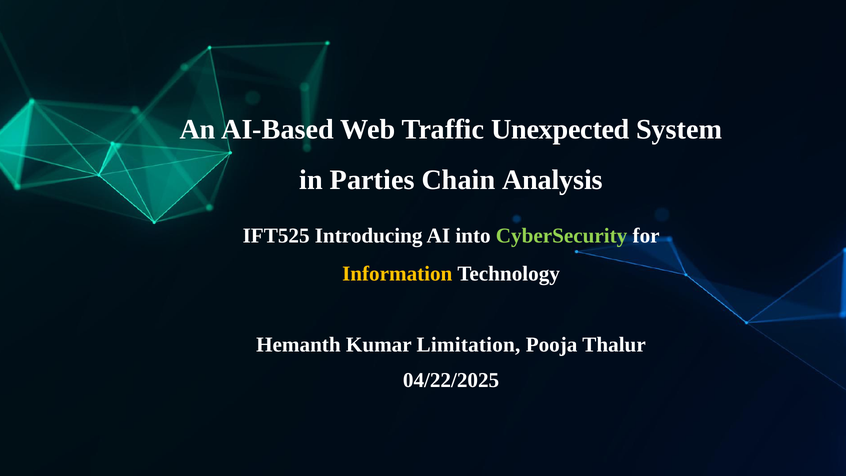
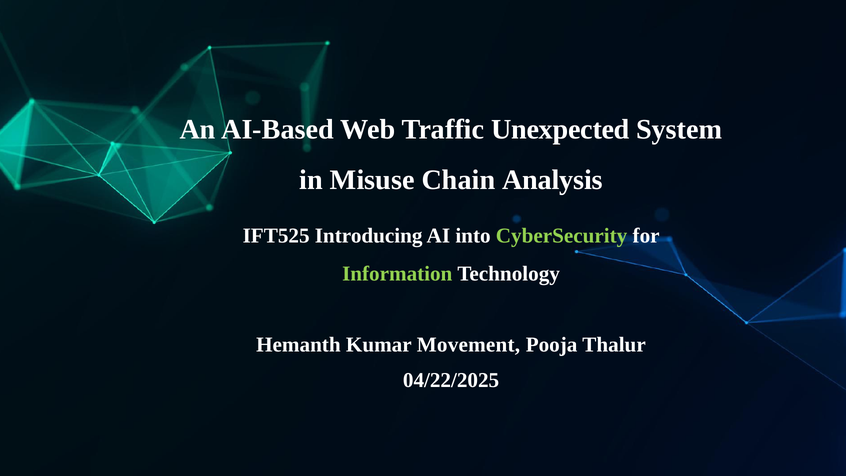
Parties: Parties -> Misuse
Information colour: yellow -> light green
Limitation: Limitation -> Movement
